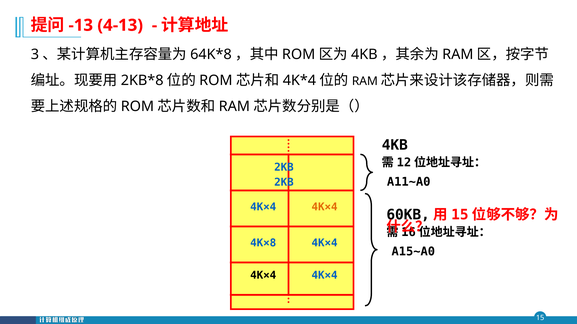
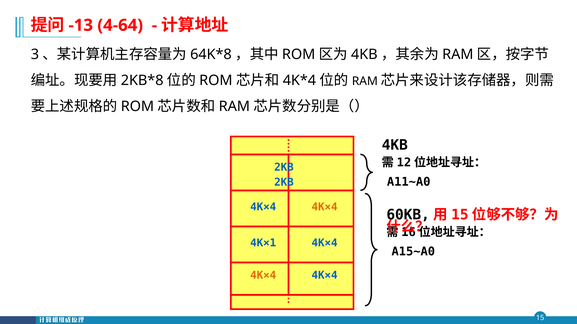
4-13: 4-13 -> 4-64
4K×8: 4K×8 -> 4K×1
4K×4 at (263, 276) colour: black -> orange
